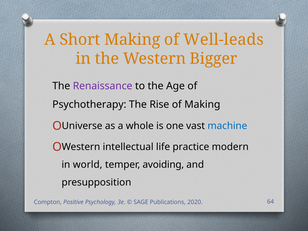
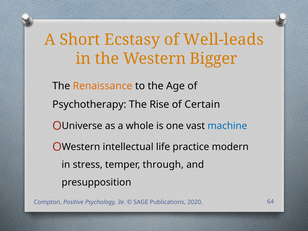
Short Making: Making -> Ecstasy
Renaissance colour: purple -> orange
of Making: Making -> Certain
world: world -> stress
avoiding: avoiding -> through
